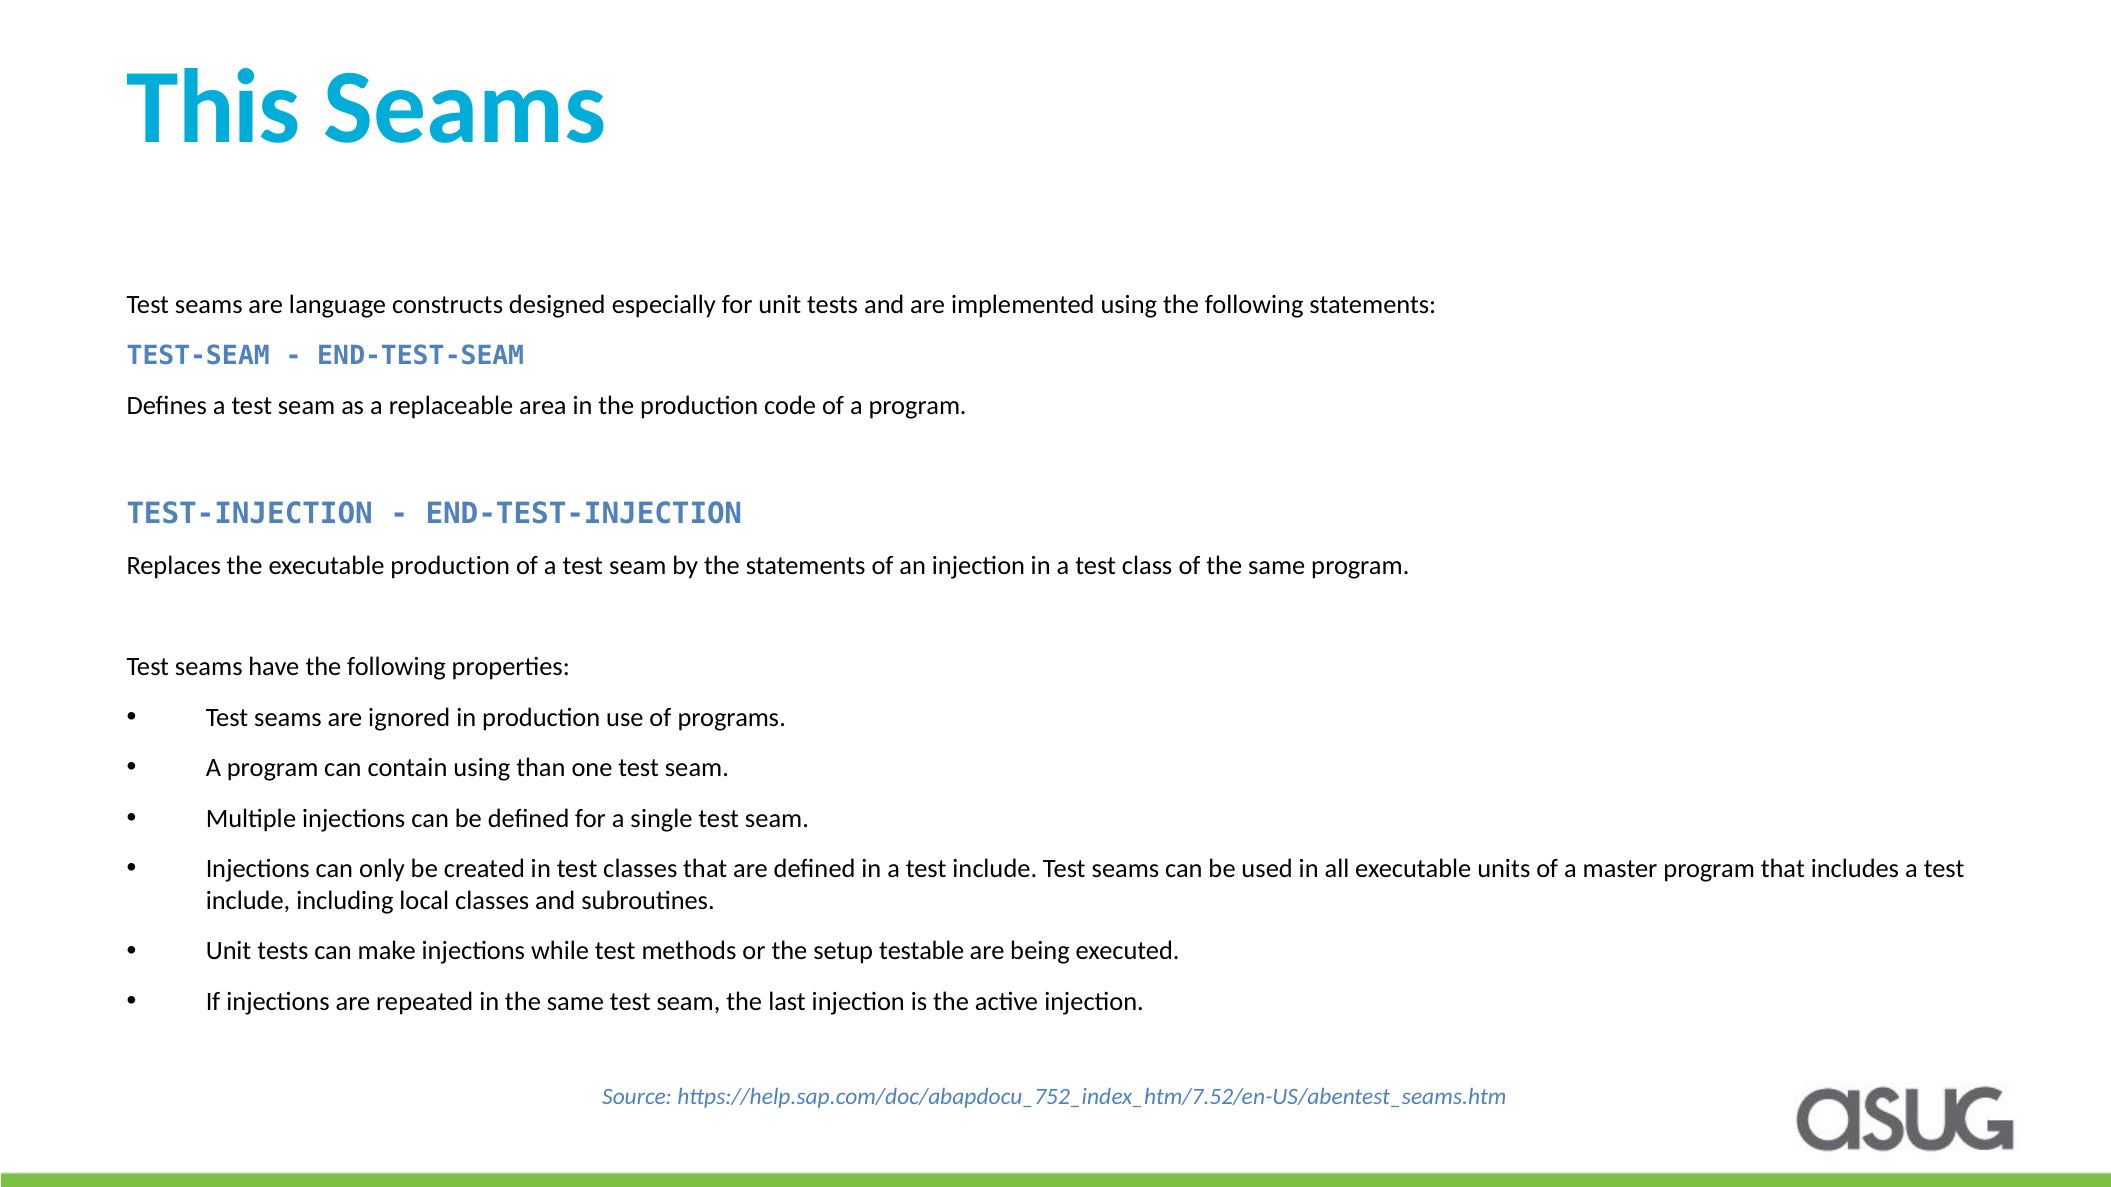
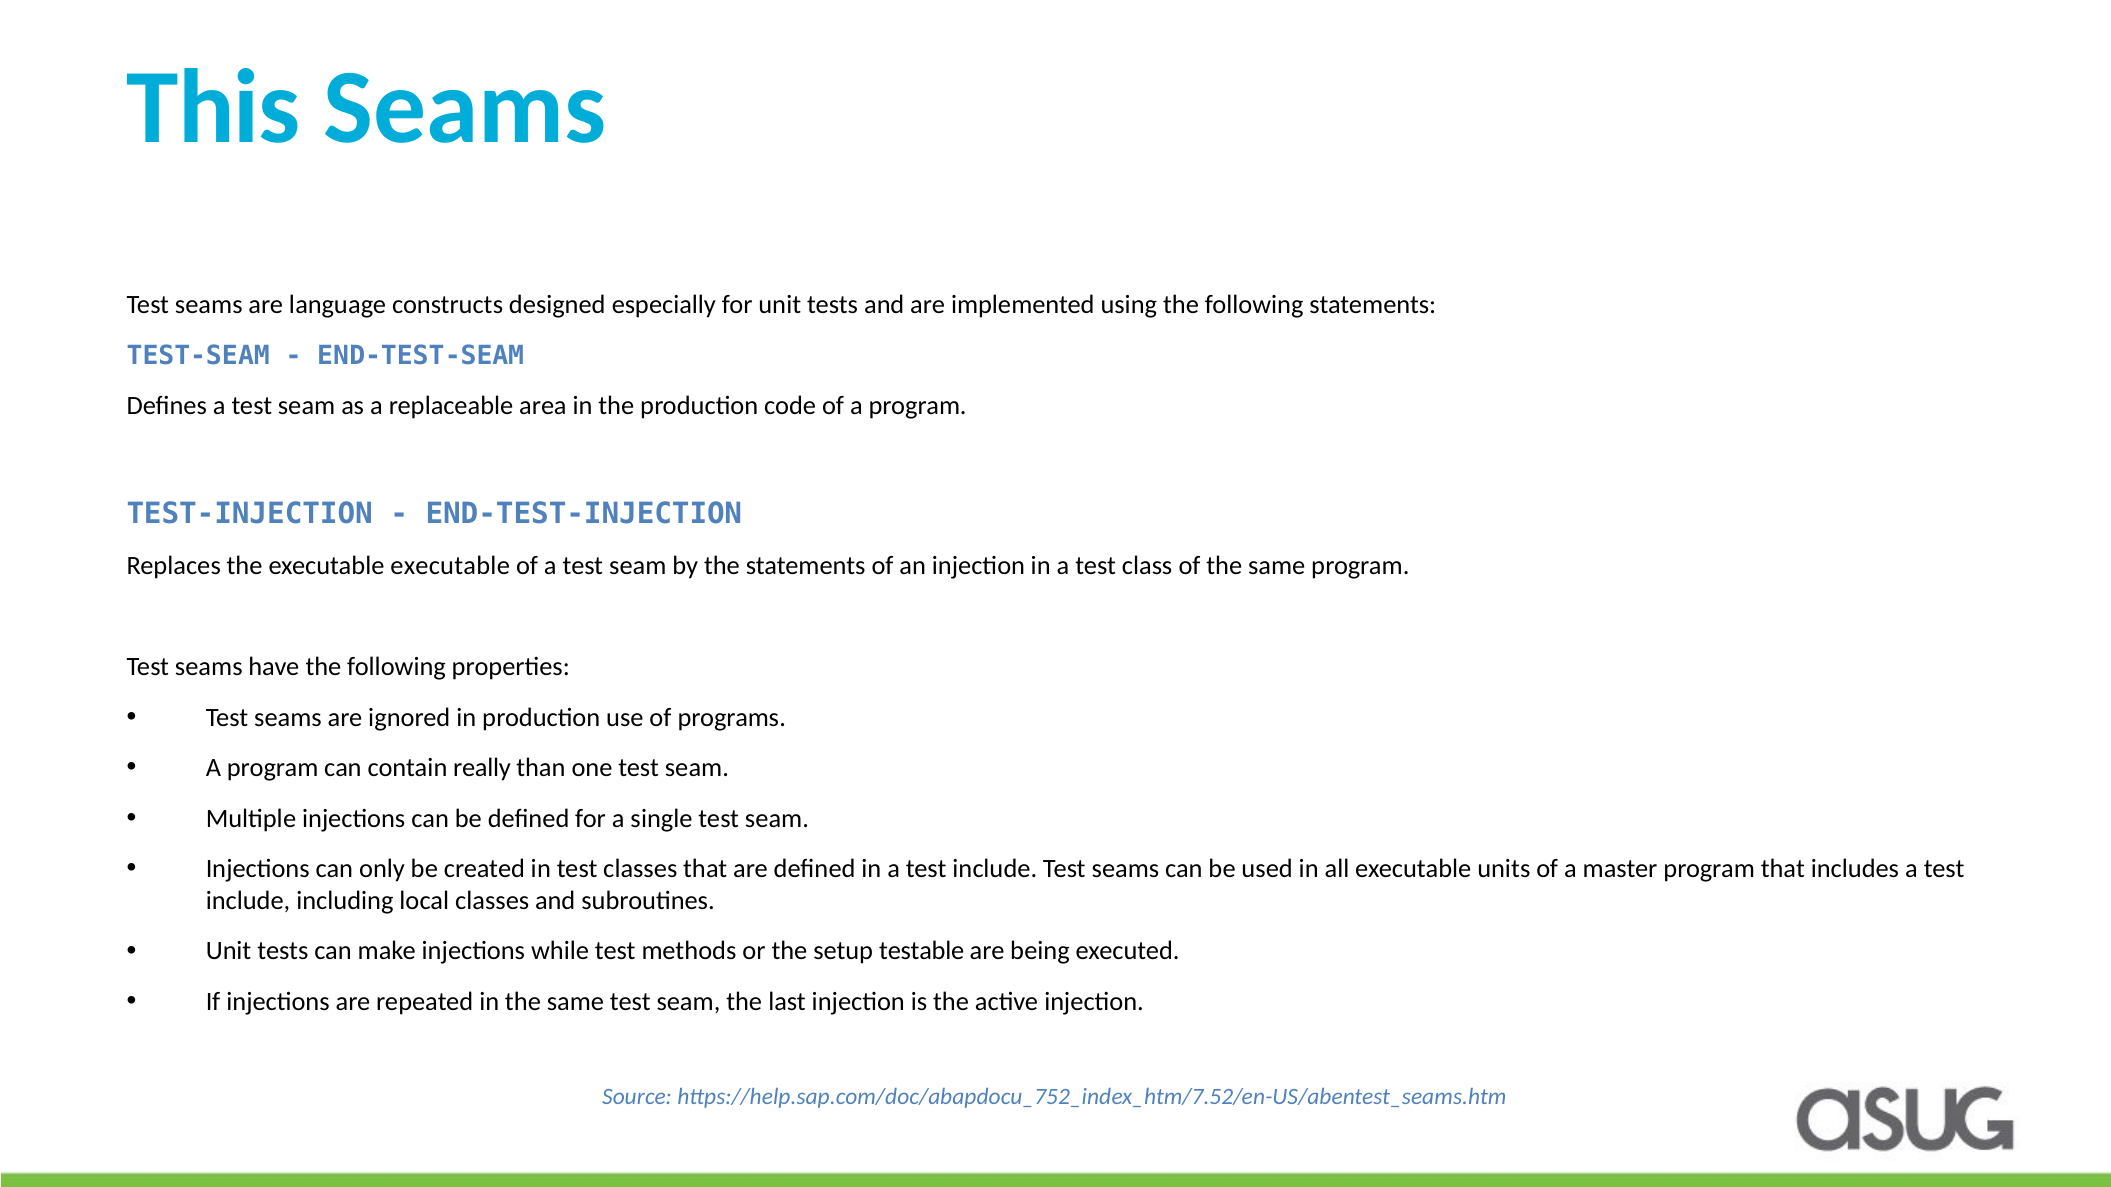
executable production: production -> executable
contain using: using -> really
